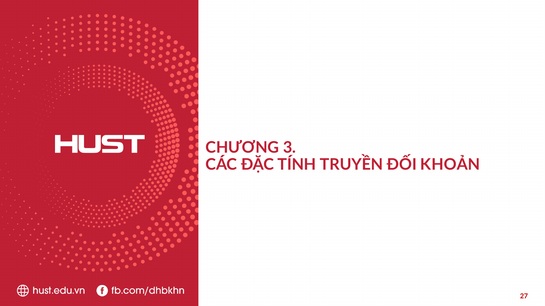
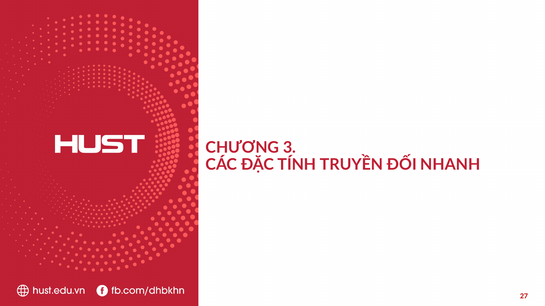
KHOẢN: KHOẢN -> NHANH
